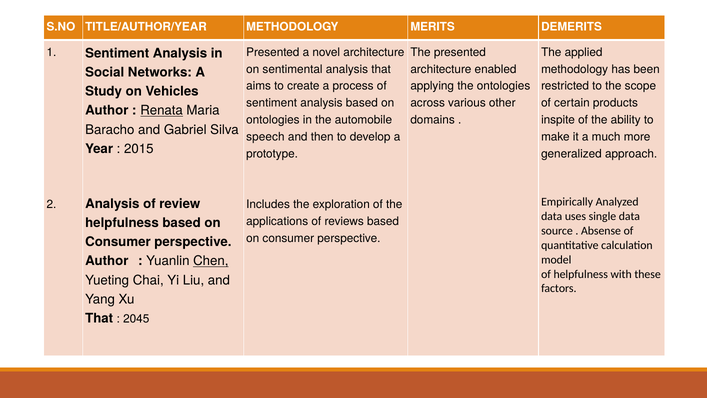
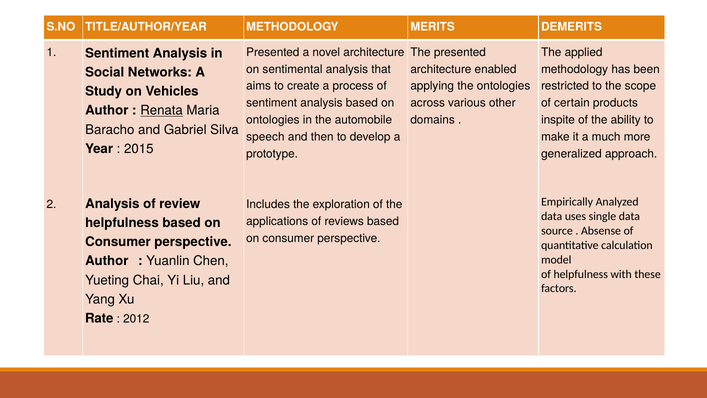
Chen underline: present -> none
That at (99, 318): That -> Rate
2045: 2045 -> 2012
